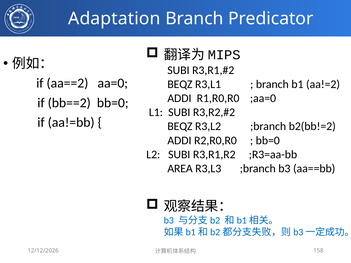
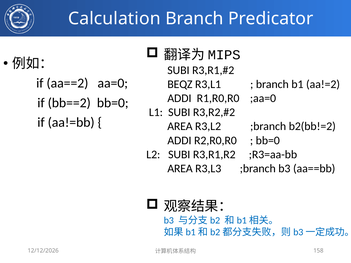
Adaptation: Adaptation -> Calculation
BEQZ at (180, 126): BEQZ -> AREA
